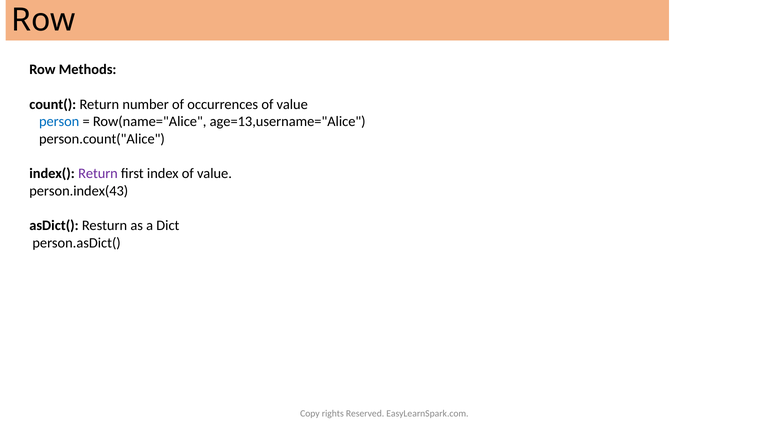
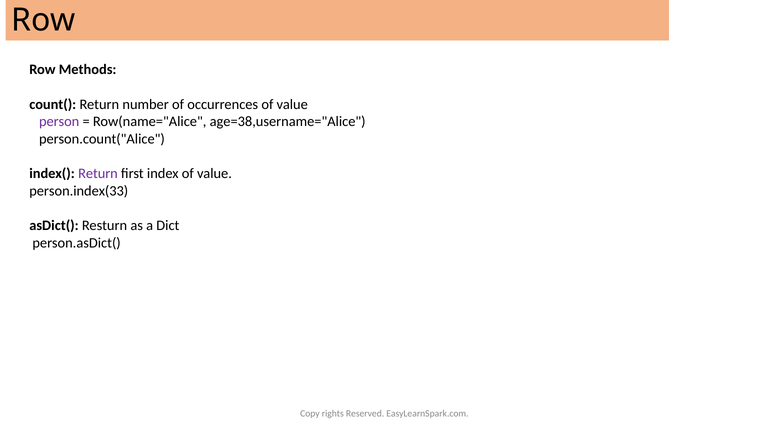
person colour: blue -> purple
age=13,username="Alice: age=13,username="Alice -> age=38,username="Alice
person.index(43: person.index(43 -> person.index(33
